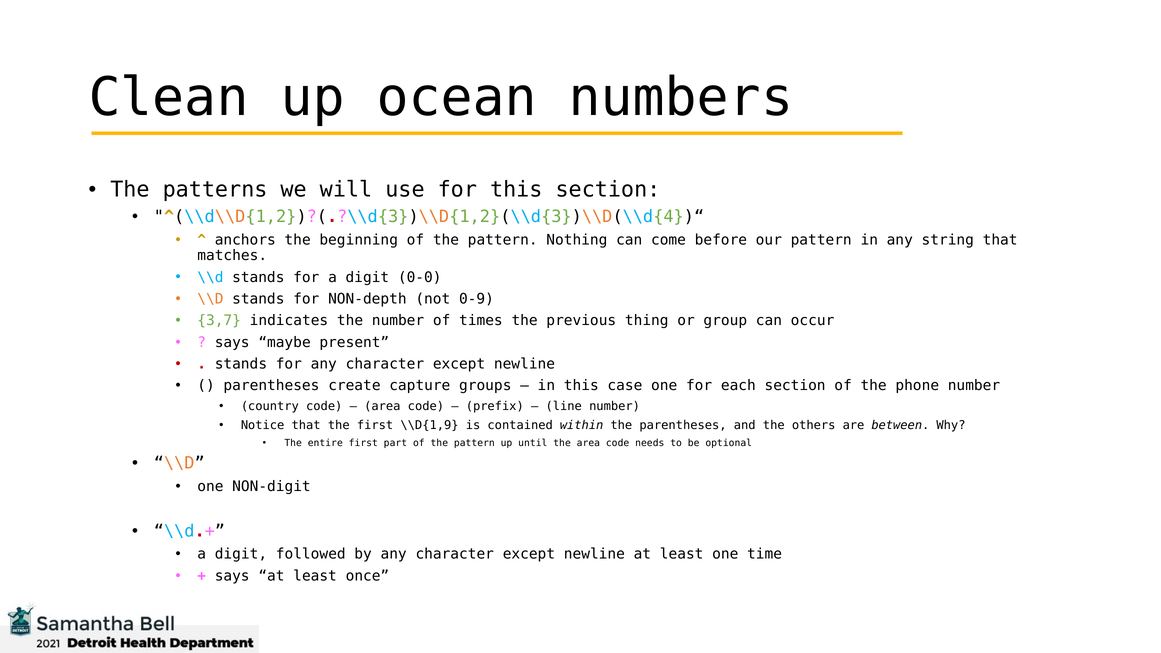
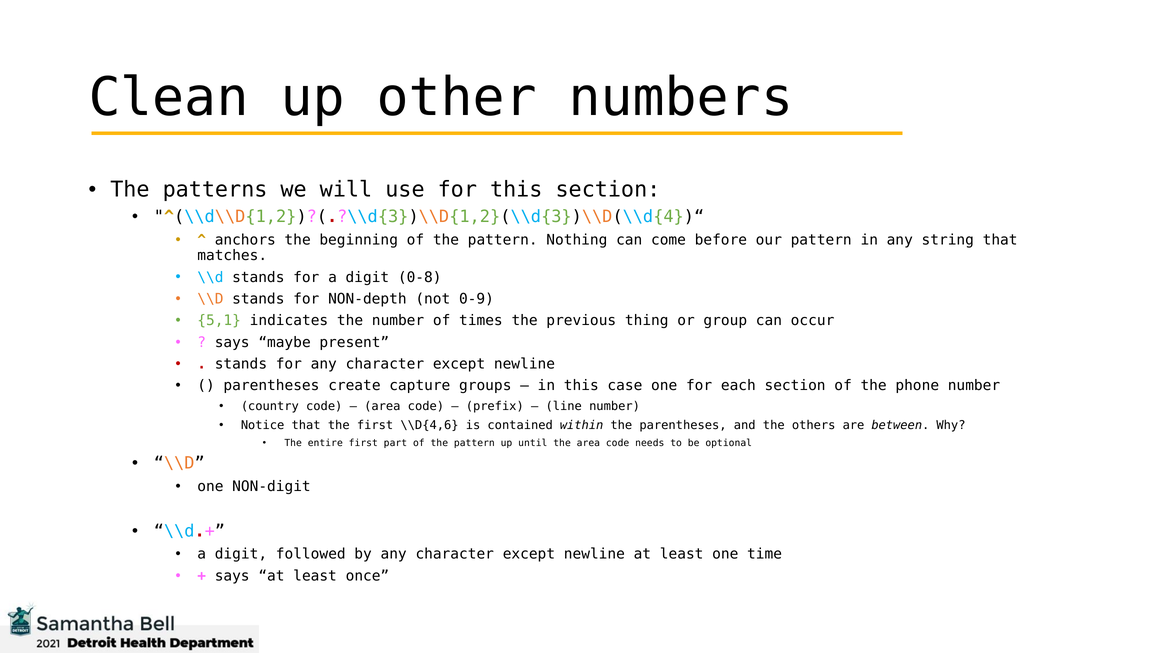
ocean: ocean -> other
0-0: 0-0 -> 0-8
3,7: 3,7 -> 5,1
\\D{1,9: \\D{1,9 -> \\D{4,6
